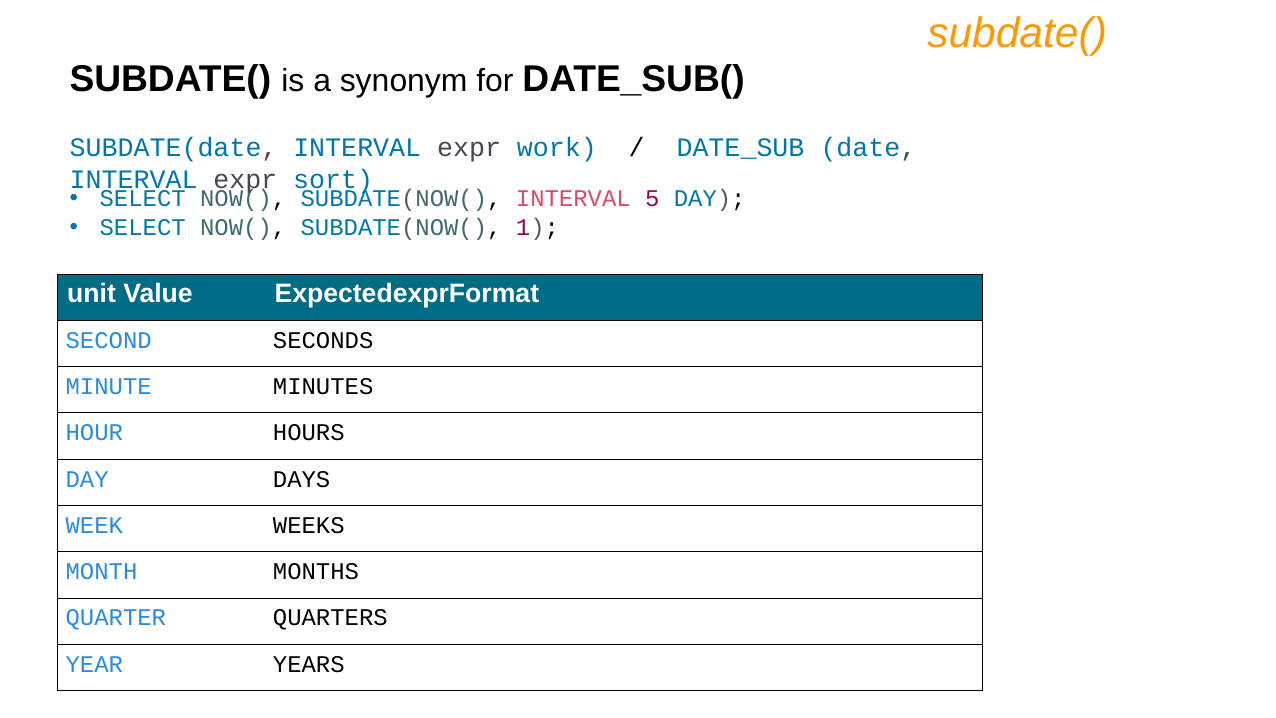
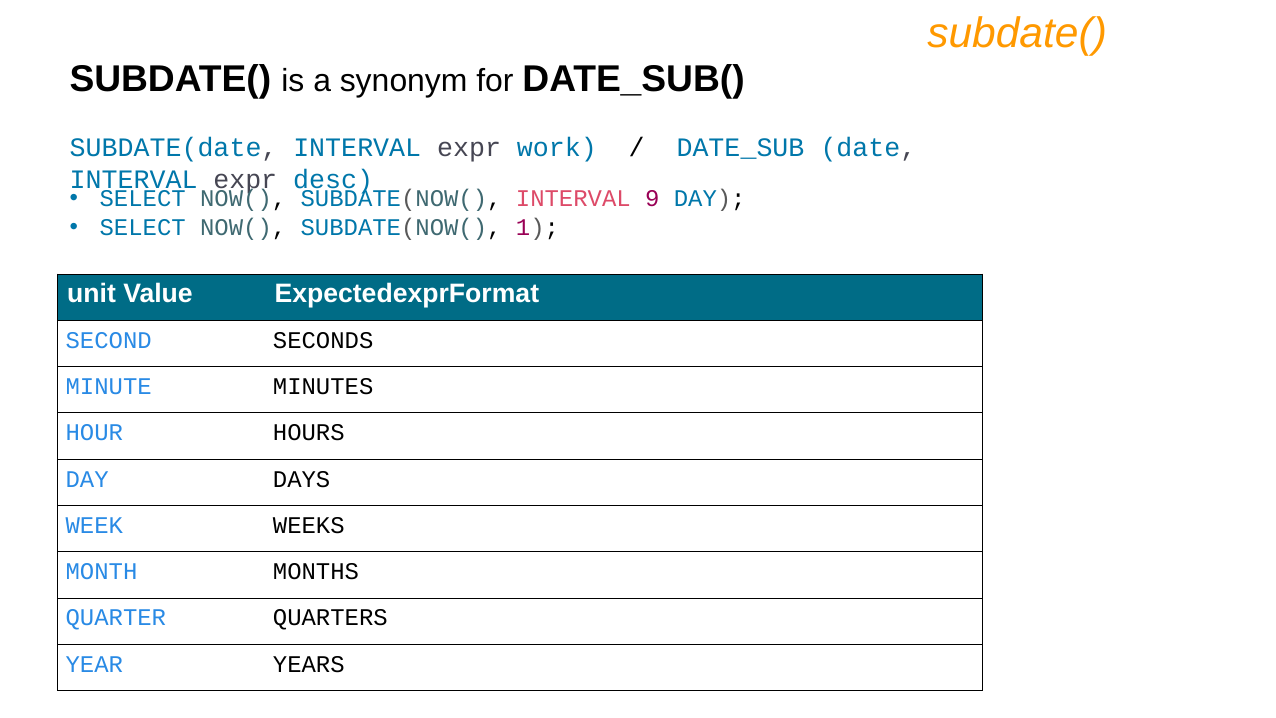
sort: sort -> desc
5: 5 -> 9
